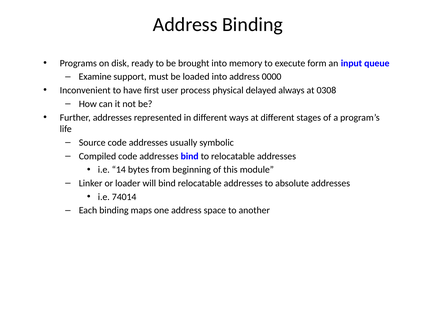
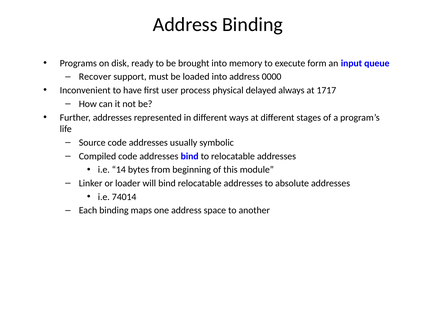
Examine: Examine -> Recover
0308: 0308 -> 1717
